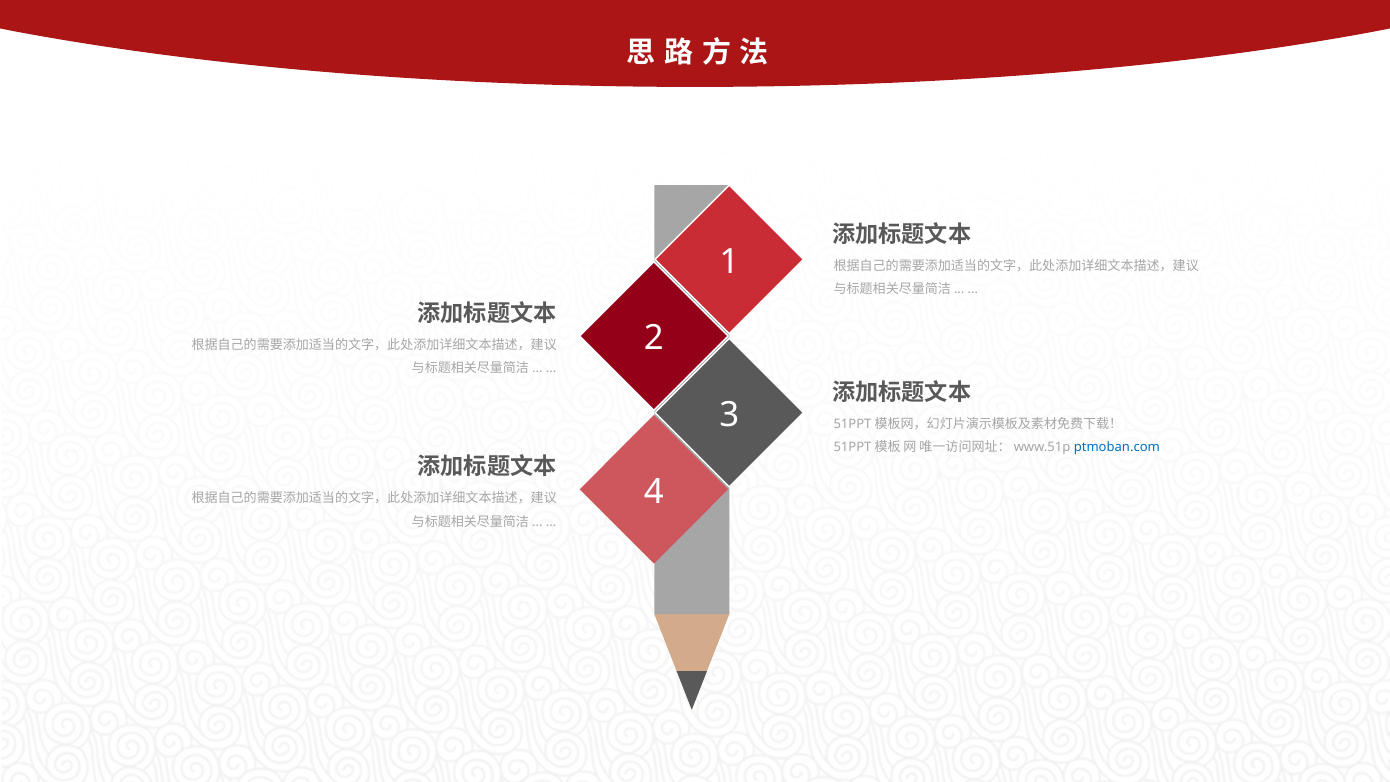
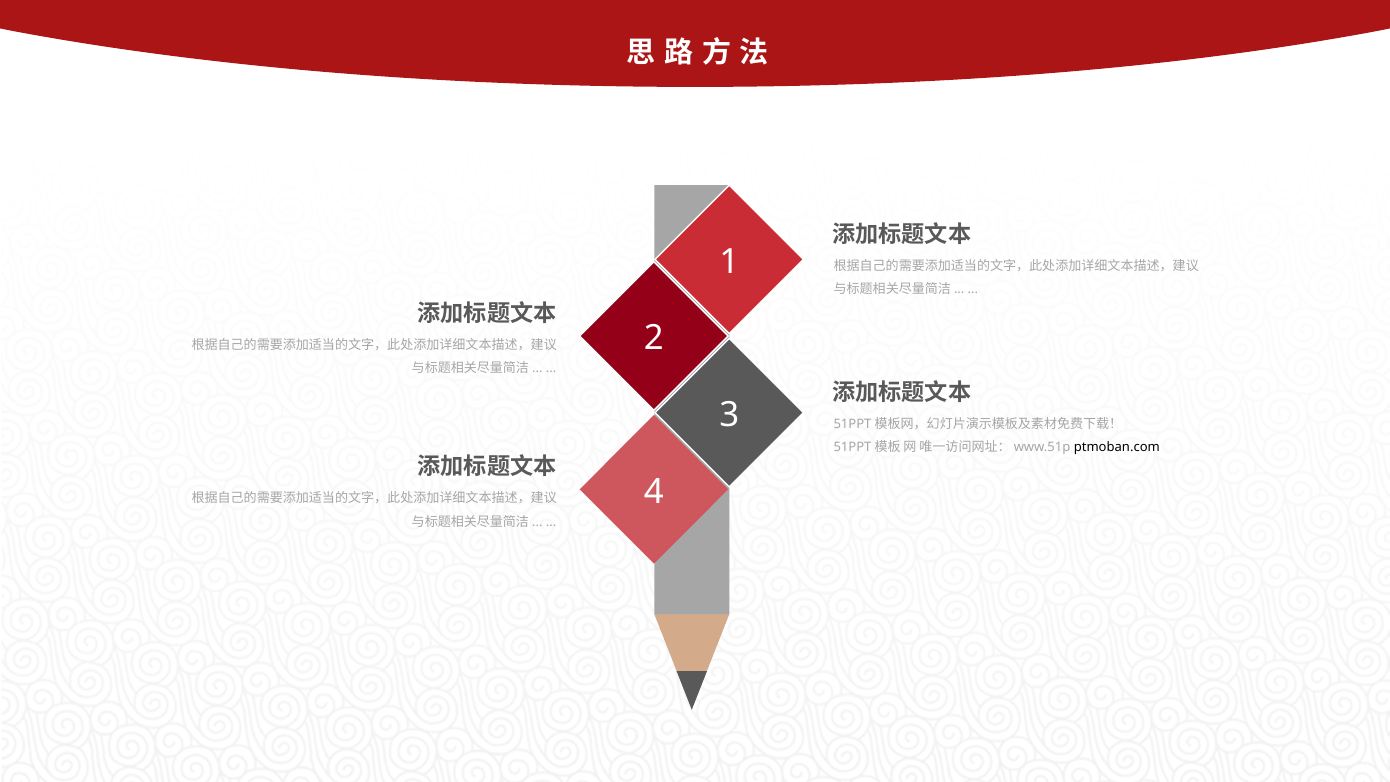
ptmoban.com colour: blue -> black
